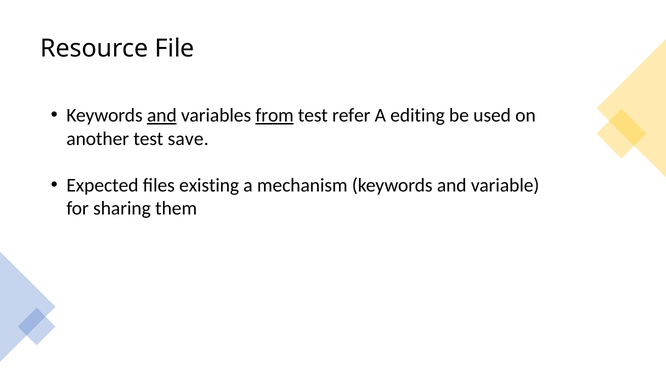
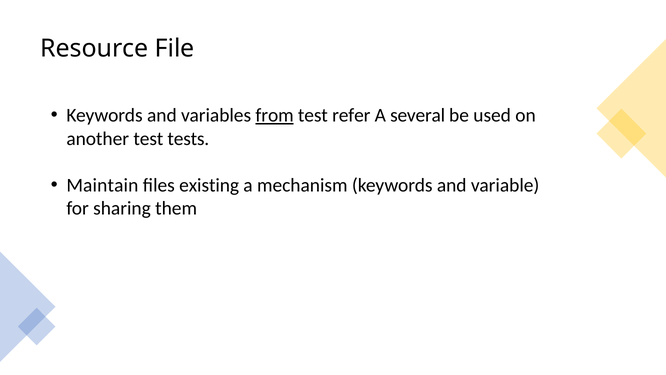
and at (162, 115) underline: present -> none
editing: editing -> several
save: save -> tests
Expected: Expected -> Maintain
